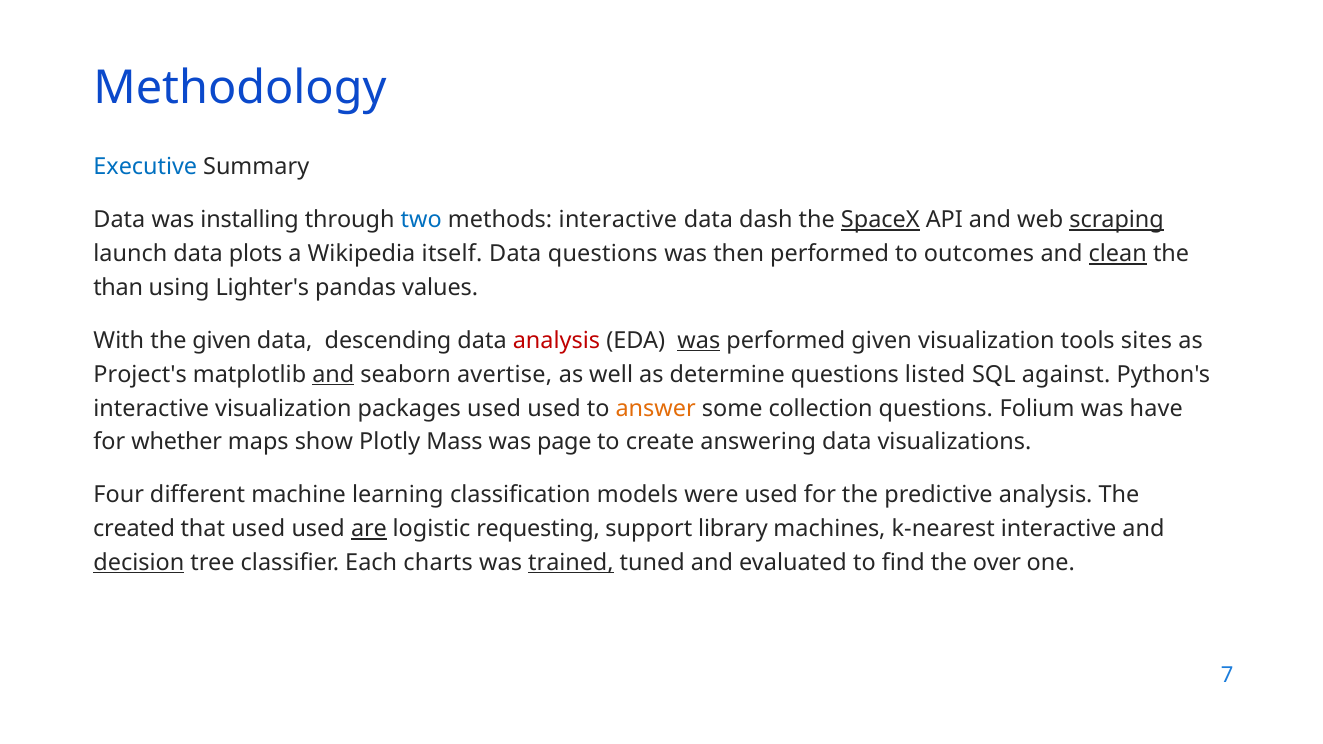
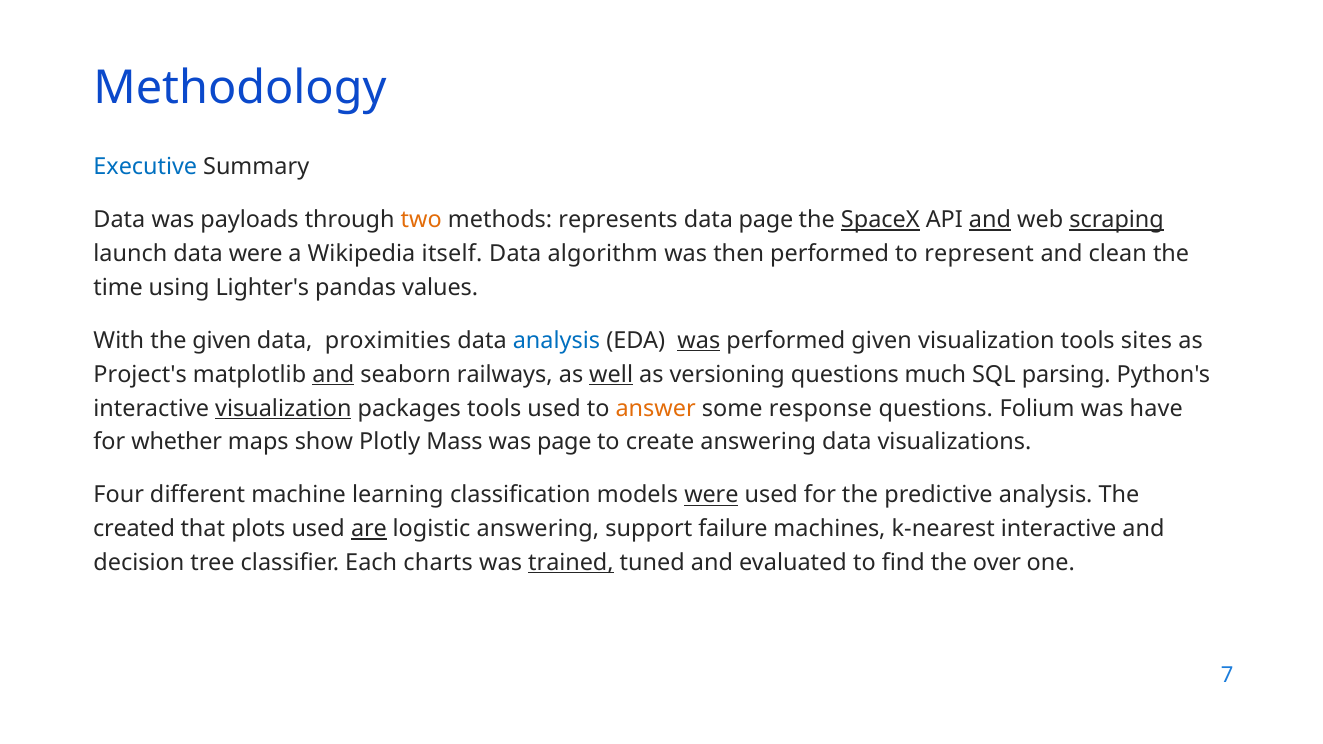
installing: installing -> payloads
two colour: blue -> orange
methods interactive: interactive -> represents
data dash: dash -> page
and at (990, 220) underline: none -> present
data plots: plots -> were
Data questions: questions -> algorithm
outcomes: outcomes -> represent
clean underline: present -> none
than: than -> time
descending: descending -> proximities
analysis at (556, 341) colour: red -> blue
avertise: avertise -> railways
well underline: none -> present
determine: determine -> versioning
listed: listed -> much
against: against -> parsing
visualization at (283, 408) underline: none -> present
packages used: used -> tools
collection: collection -> response
were at (711, 495) underline: none -> present
that used: used -> plots
logistic requesting: requesting -> answering
library: library -> failure
decision underline: present -> none
